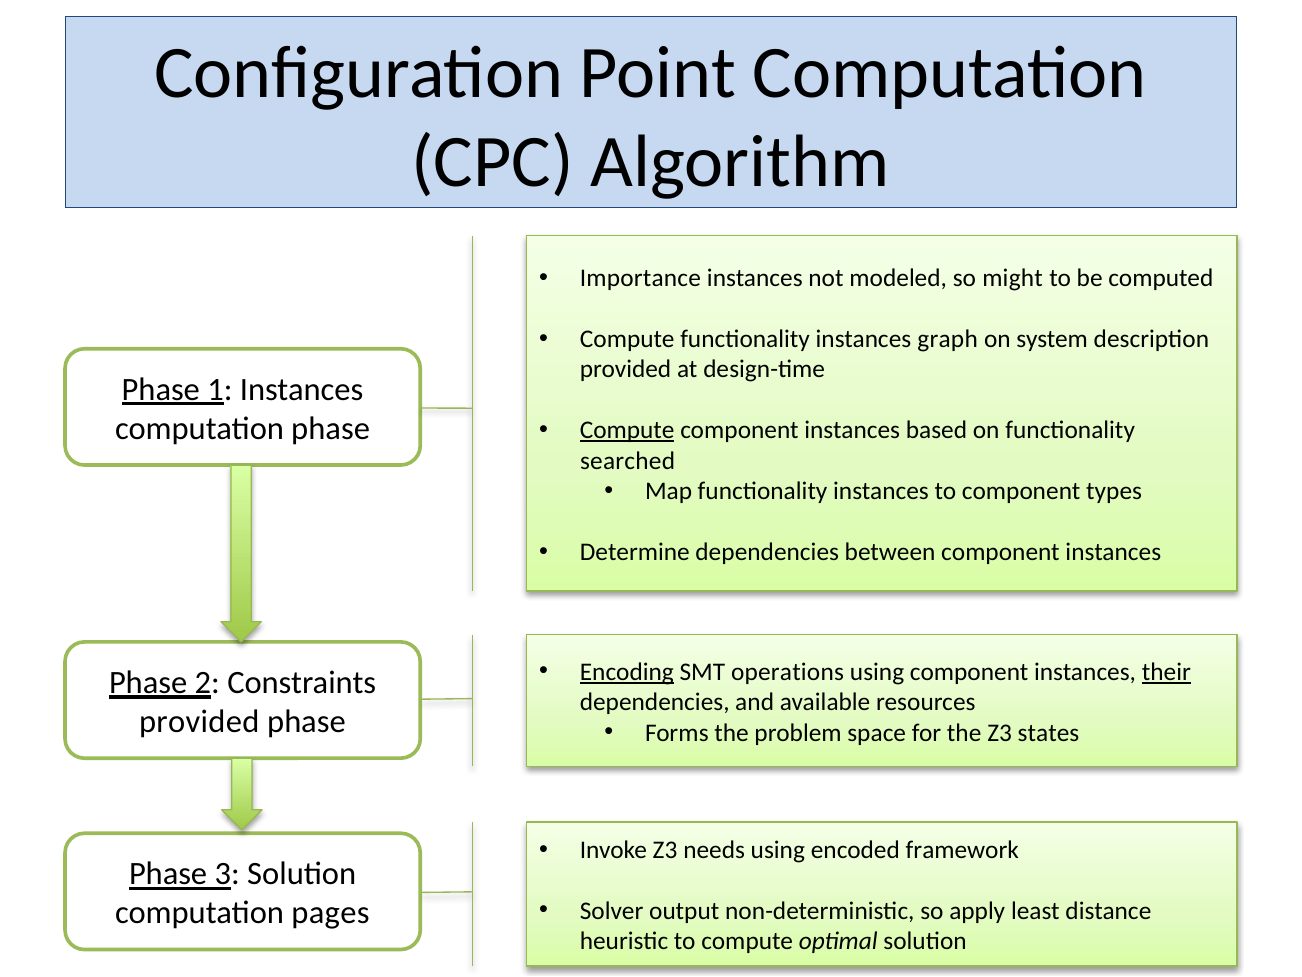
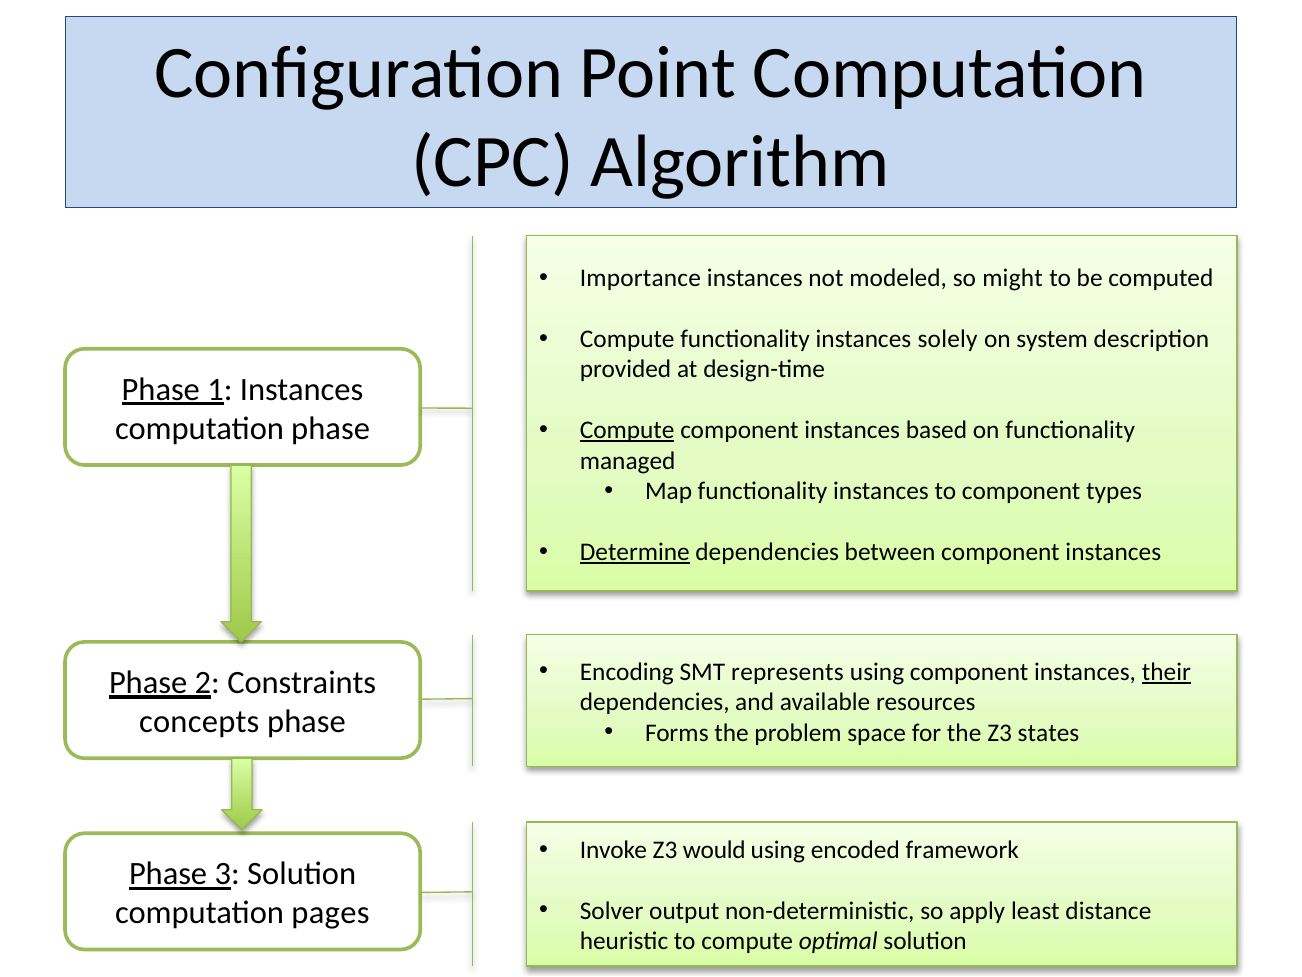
graph: graph -> solely
searched: searched -> managed
Determine underline: none -> present
Encoding underline: present -> none
operations: operations -> represents
provided at (199, 721): provided -> concepts
needs: needs -> would
